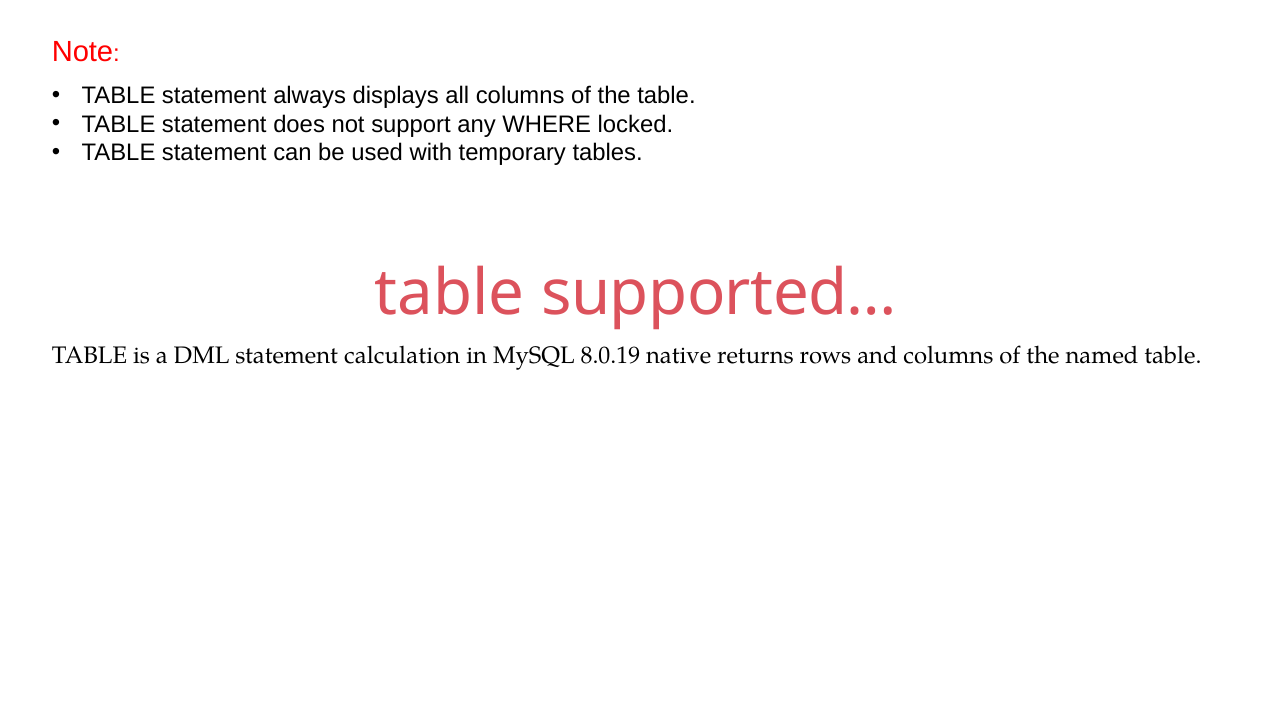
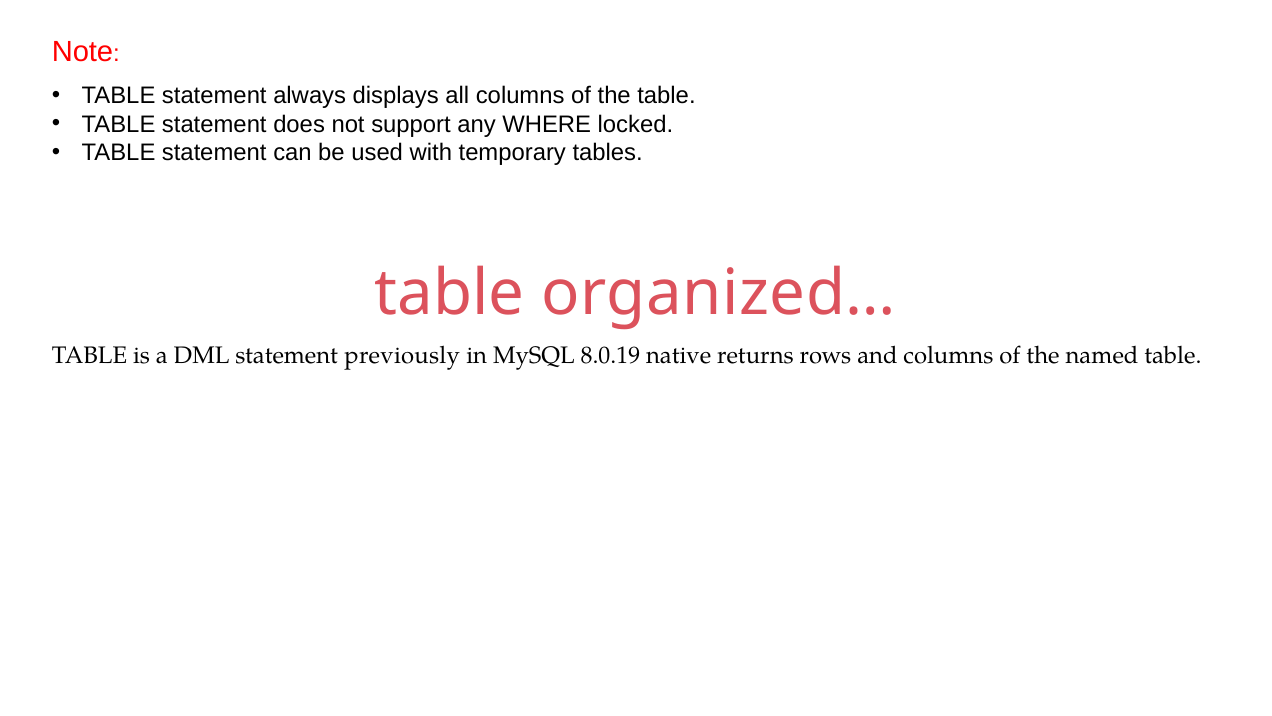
supported…: supported… -> organized…
calculation: calculation -> previously
